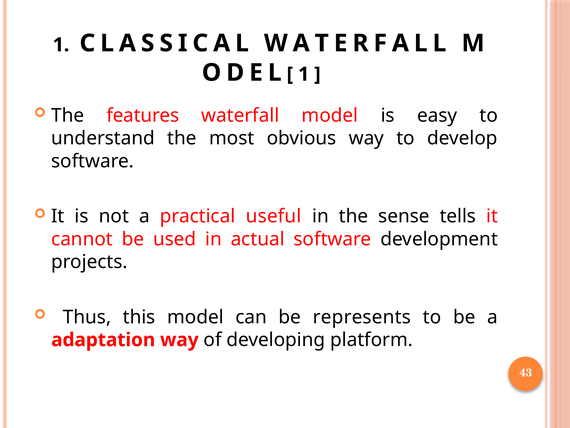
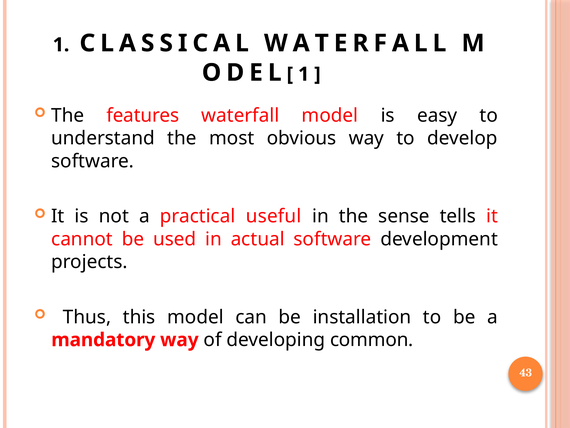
represents: represents -> installation
adaptation: adaptation -> mandatory
platform: platform -> common
